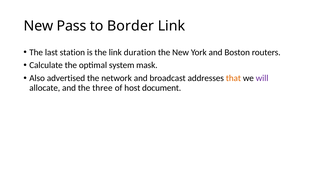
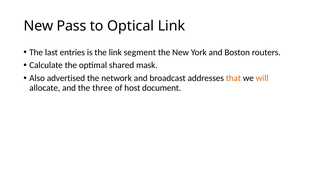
Border: Border -> Optical
station: station -> entries
duration: duration -> segment
system: system -> shared
will colour: purple -> orange
